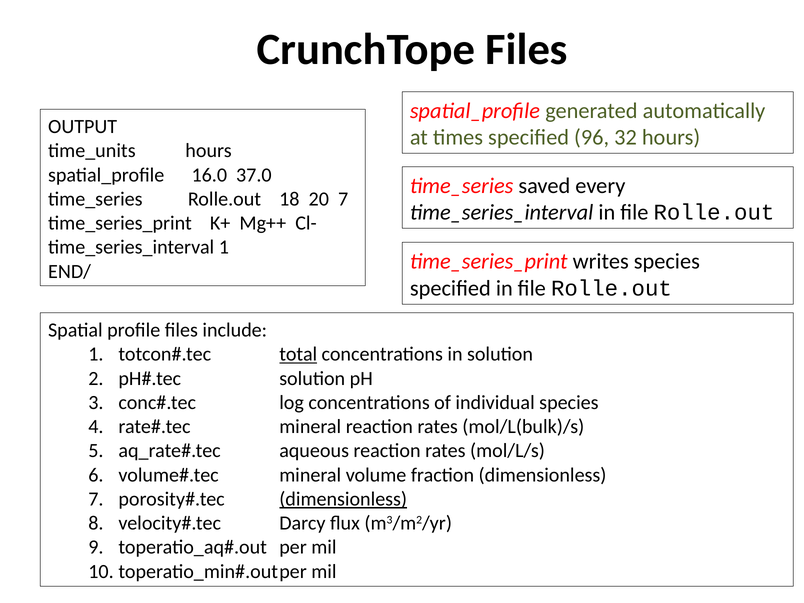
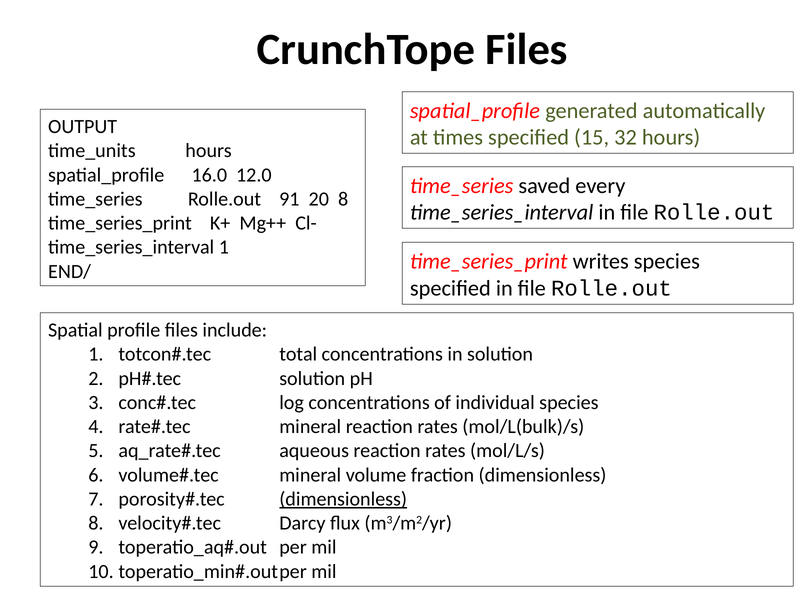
96: 96 -> 15
37.0: 37.0 -> 12.0
18: 18 -> 91
20 7: 7 -> 8
total underline: present -> none
